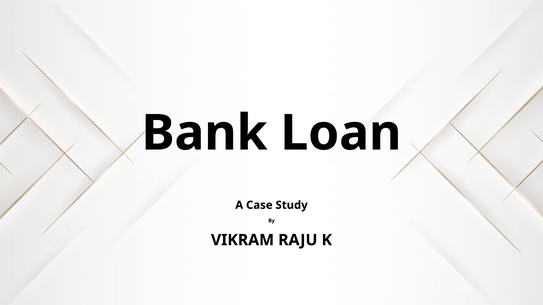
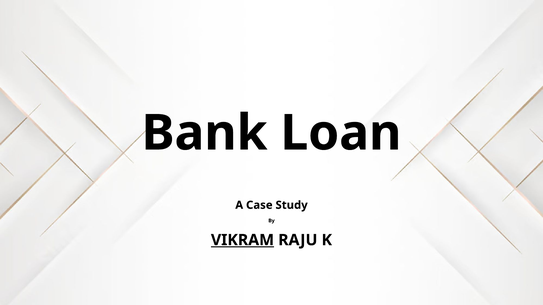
VIKRAM underline: none -> present
